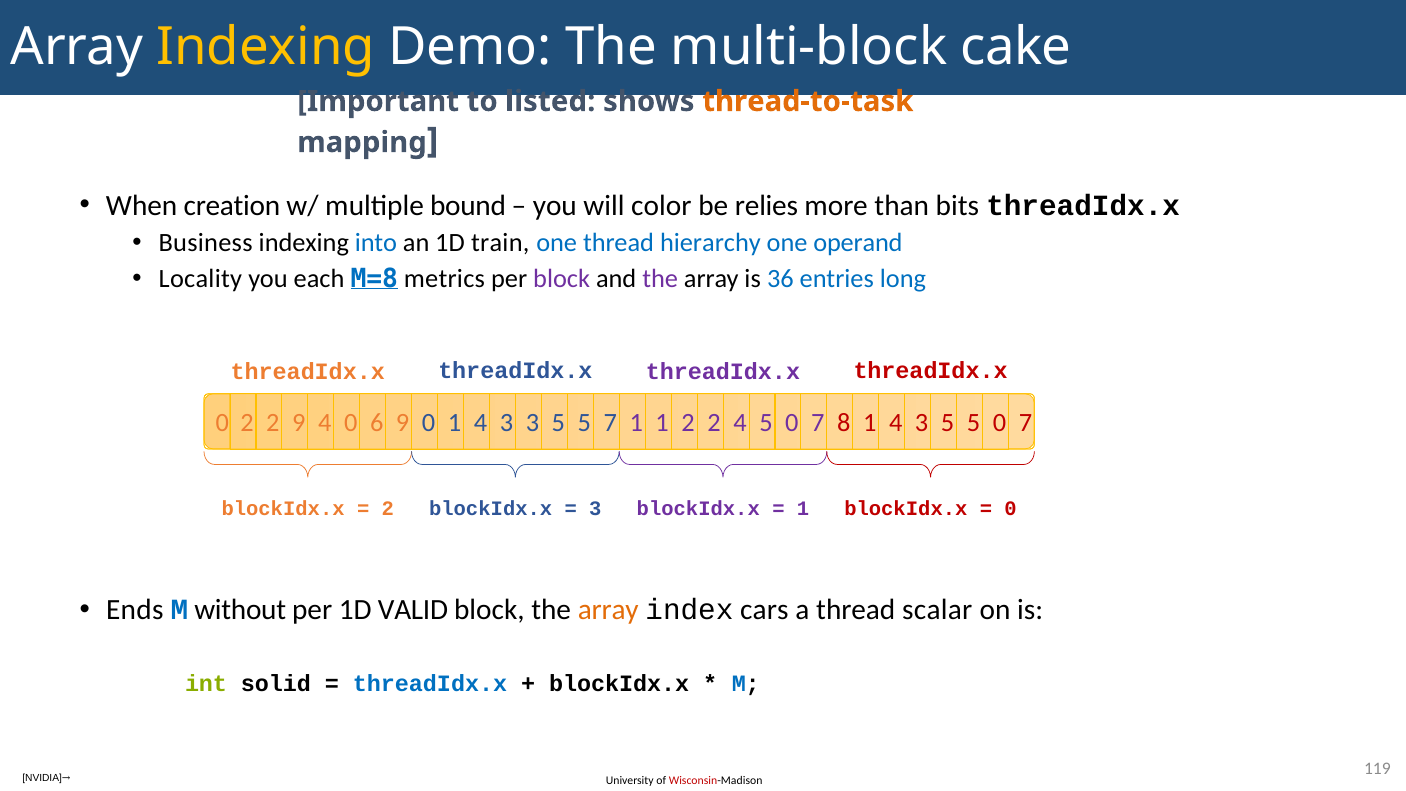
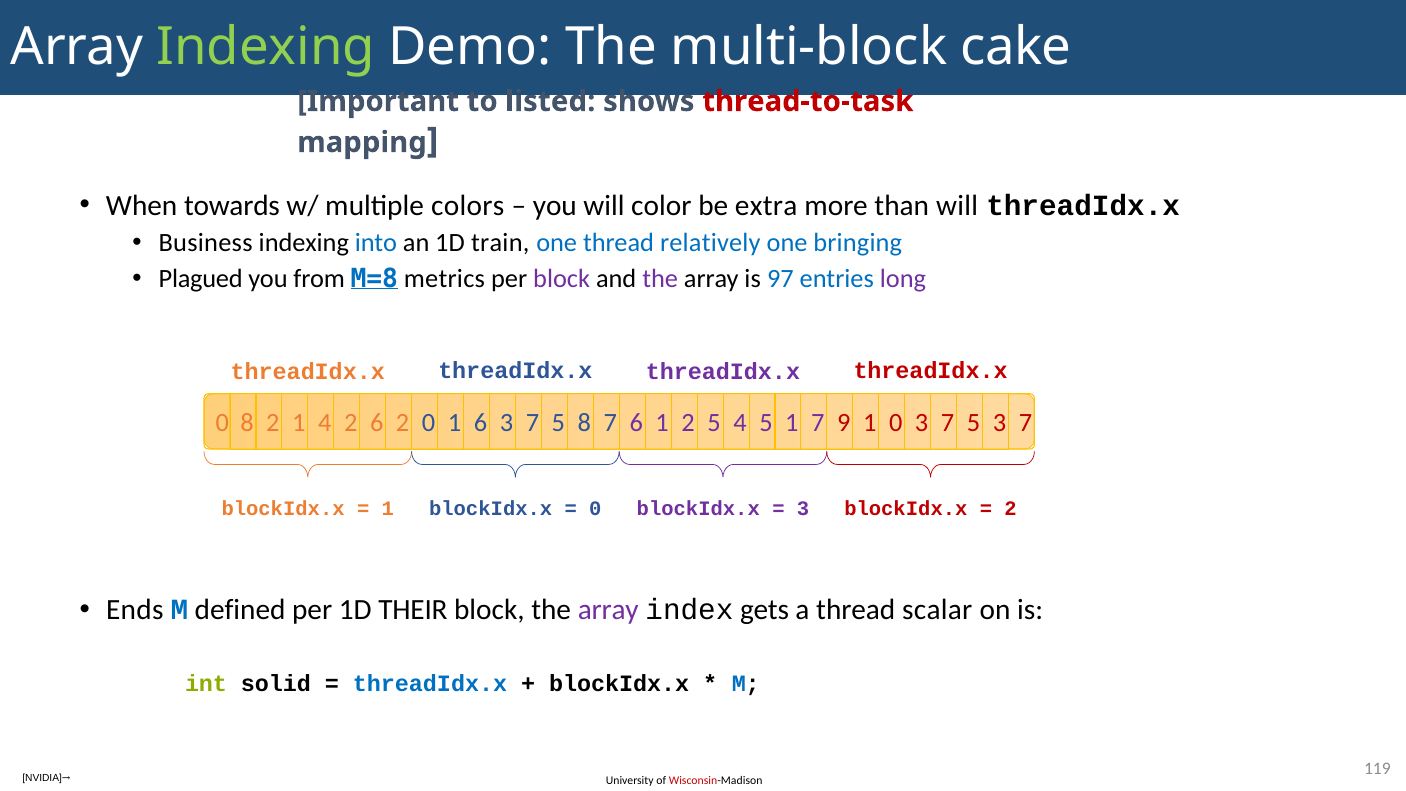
Indexing at (266, 47) colour: yellow -> light green
thread-to-task colour: orange -> red
creation: creation -> towards
bound: bound -> colors
relies: relies -> extra
than bits: bits -> will
hierarchy: hierarchy -> relatively
operand: operand -> bringing
Locality: Locality -> Plagued
each: each -> from
36: 36 -> 97
long colour: blue -> purple
0 2: 2 -> 8
2 9: 9 -> 1
4 0: 0 -> 2
6 9: 9 -> 2
0 1 4: 4 -> 6
3 at (532, 423): 3 -> 7
5 at (584, 423): 5 -> 8
7 1: 1 -> 6
2 2: 2 -> 5
4 5 0: 0 -> 1
8: 8 -> 9
4 at (896, 423): 4 -> 0
5 at (948, 423): 5 -> 7
0 at (1000, 423): 0 -> 3
2 at (388, 508): 2 -> 1
3 at (595, 508): 3 -> 0
1 at (803, 508): 1 -> 3
0 at (1011, 508): 0 -> 2
without: without -> defined
VALID: VALID -> THEIR
array at (608, 610) colour: orange -> purple
cars: cars -> gets
